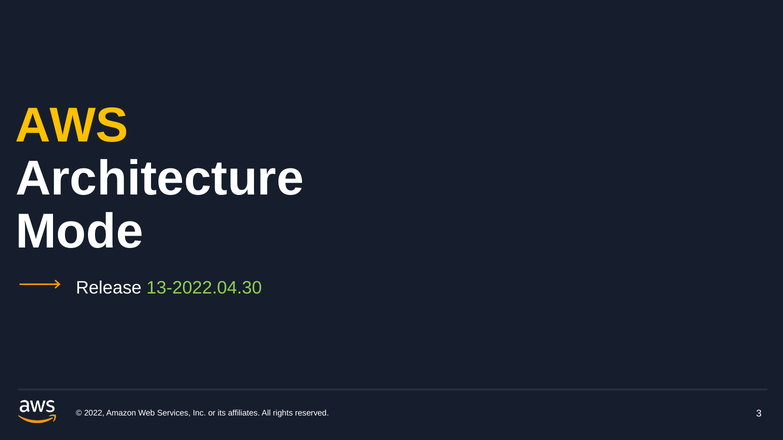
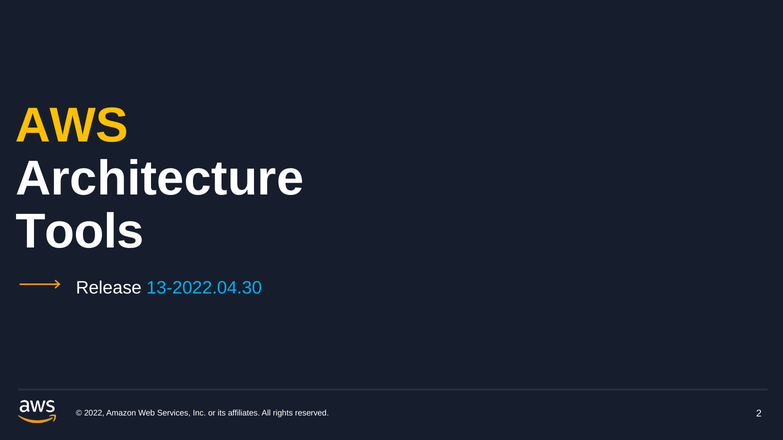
Mode: Mode -> Tools
13-2022.04.30 colour: light green -> light blue
3: 3 -> 2
